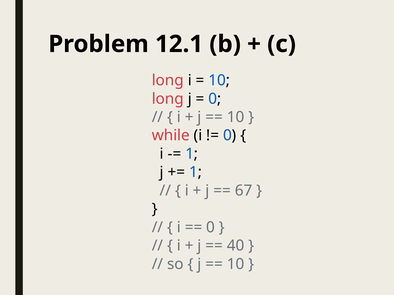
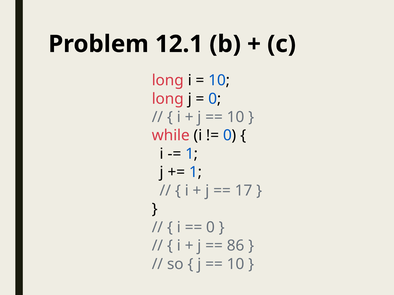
67: 67 -> 17
40: 40 -> 86
